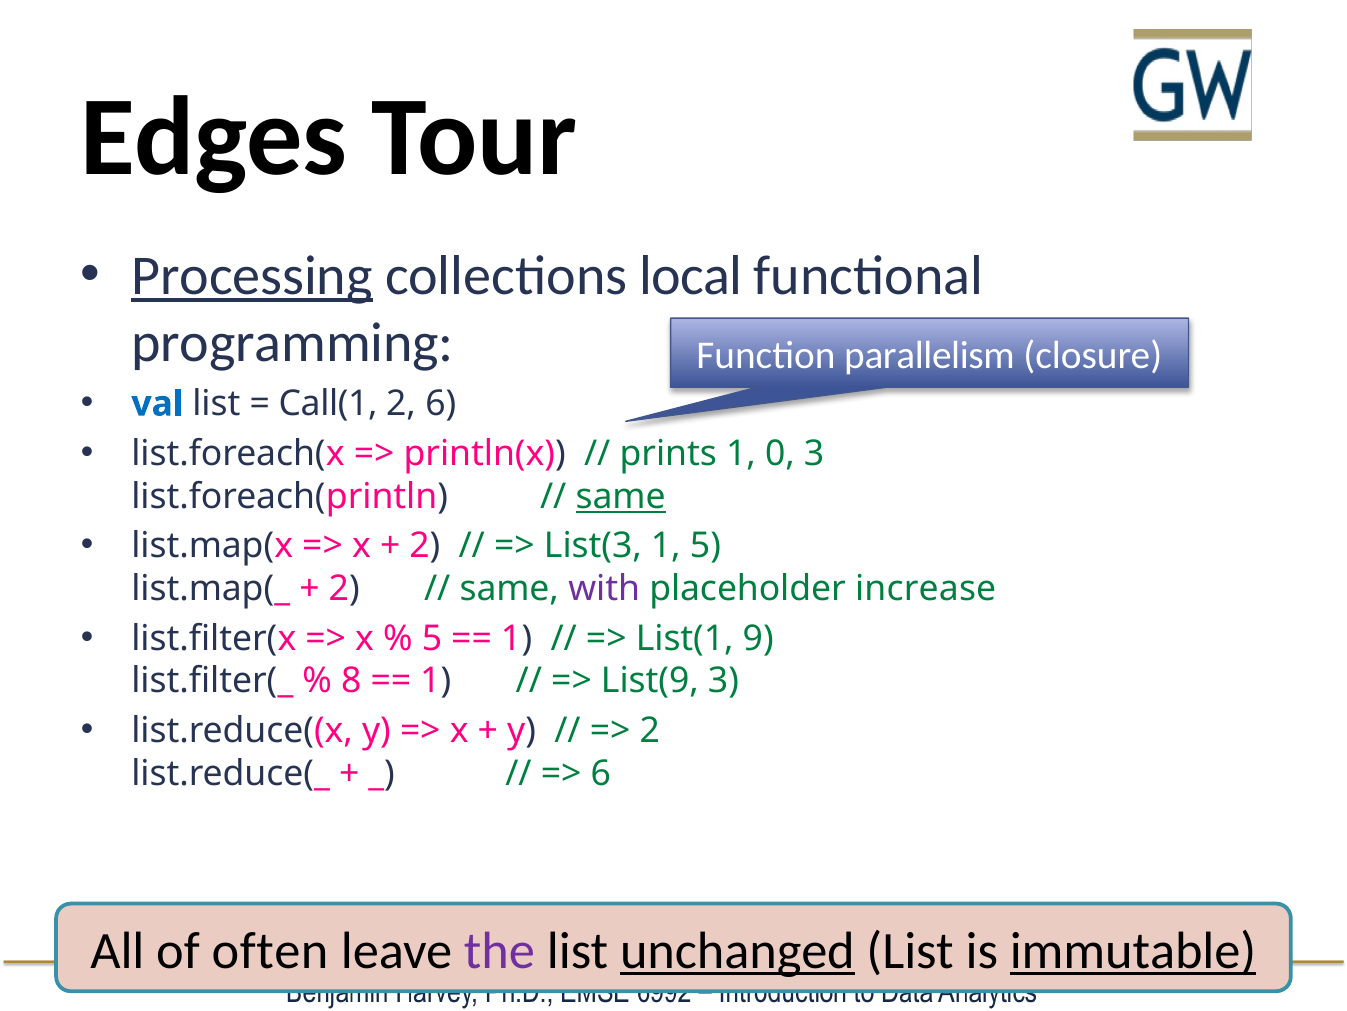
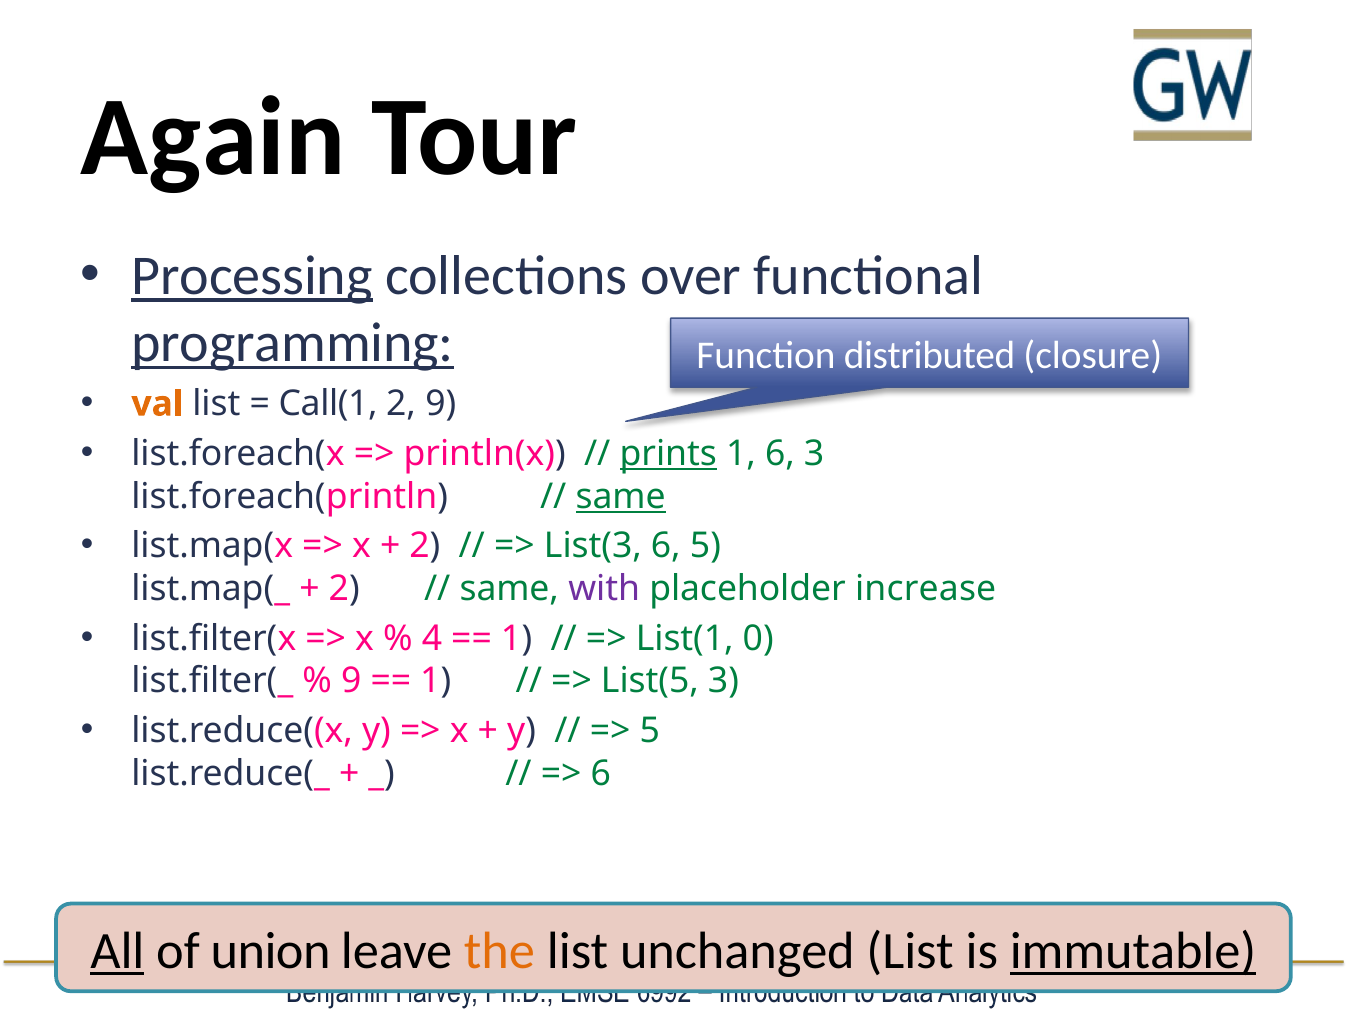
Edges: Edges -> Again
local: local -> over
programming underline: none -> present
parallelism: parallelism -> distributed
val colour: blue -> orange
2 6: 6 -> 9
prints underline: none -> present
1 0: 0 -> 6
List(3 1: 1 -> 6
5 at (432, 638): 5 -> 4
9: 9 -> 0
8 at (351, 681): 8 -> 9
List(9: List(9 -> List(5
2 at (650, 731): 2 -> 5
All underline: none -> present
often: often -> union
the colour: purple -> orange
unchanged underline: present -> none
